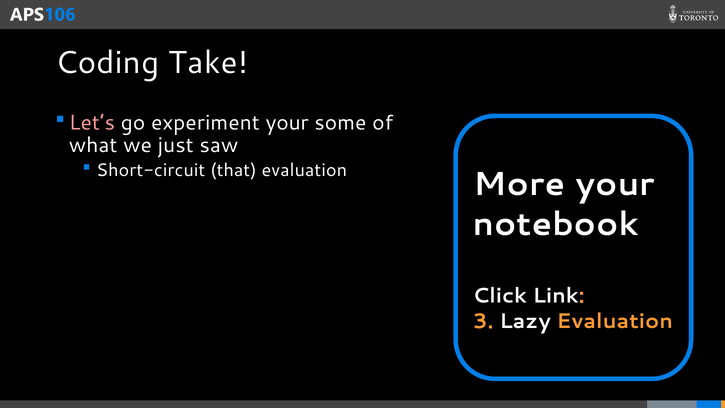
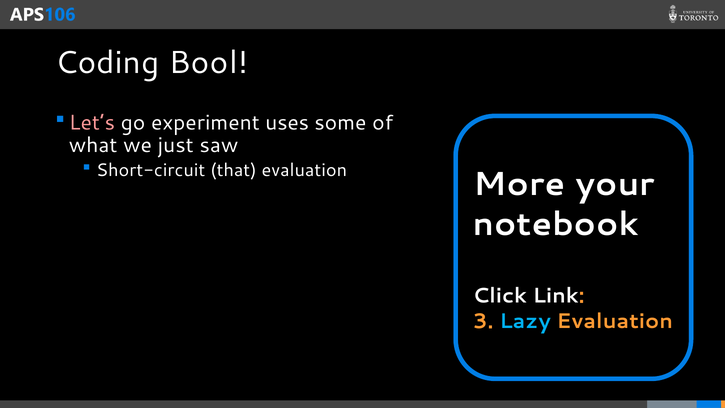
Take: Take -> Bool
experiment your: your -> uses
Lazy colour: white -> light blue
